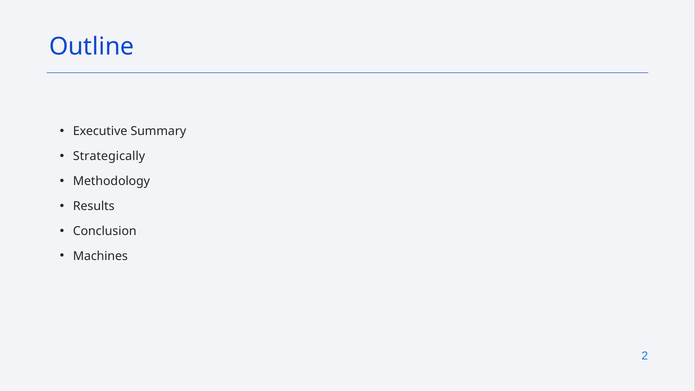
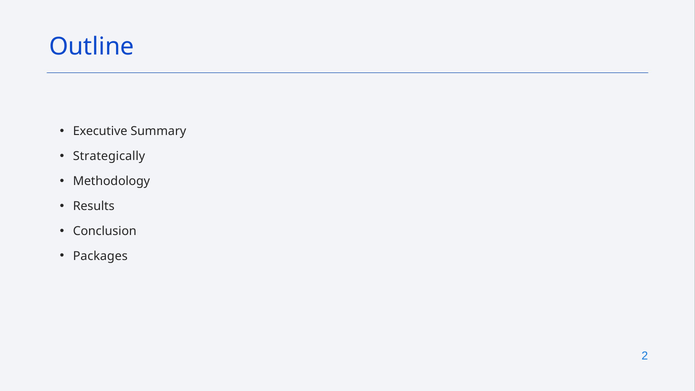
Machines: Machines -> Packages
